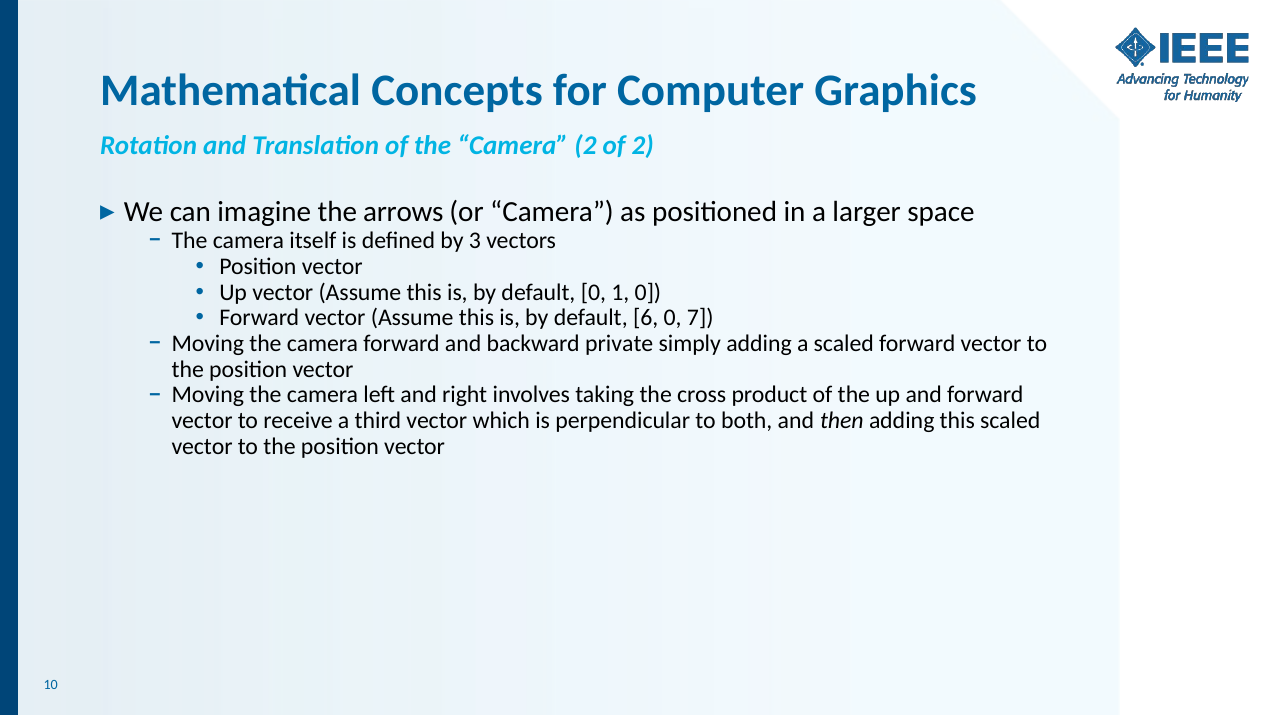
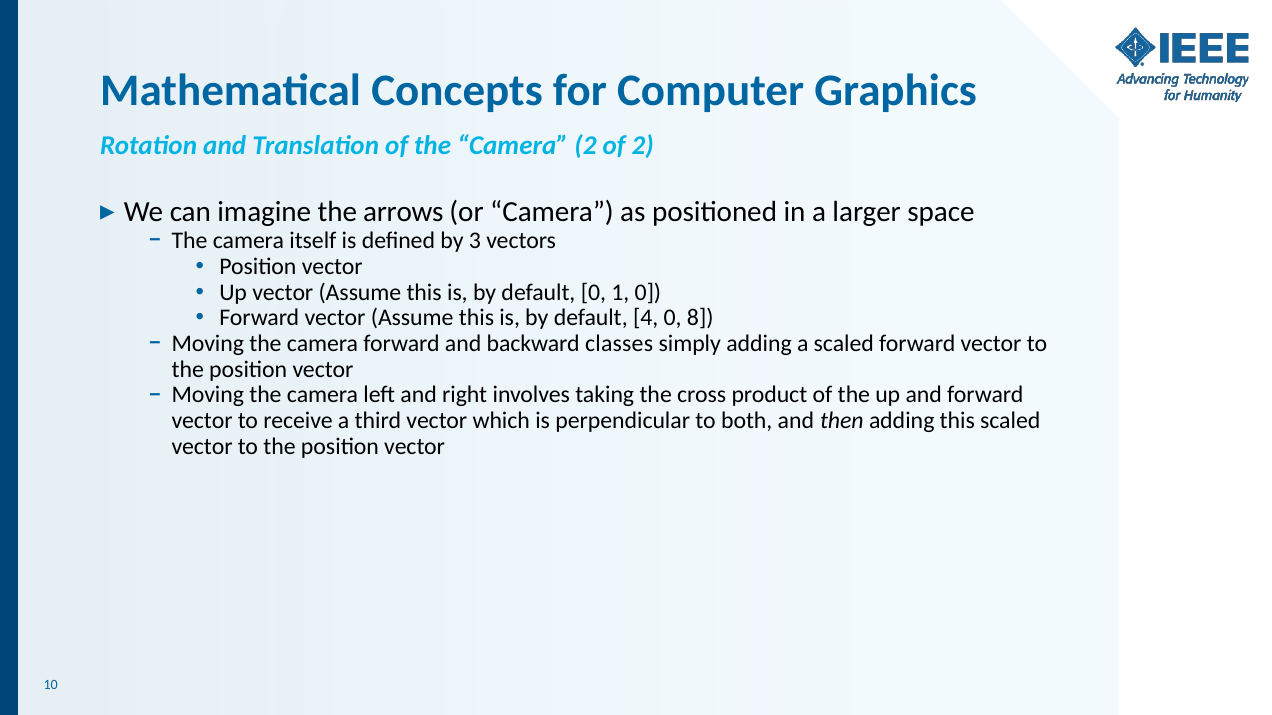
6: 6 -> 4
7: 7 -> 8
private: private -> classes
